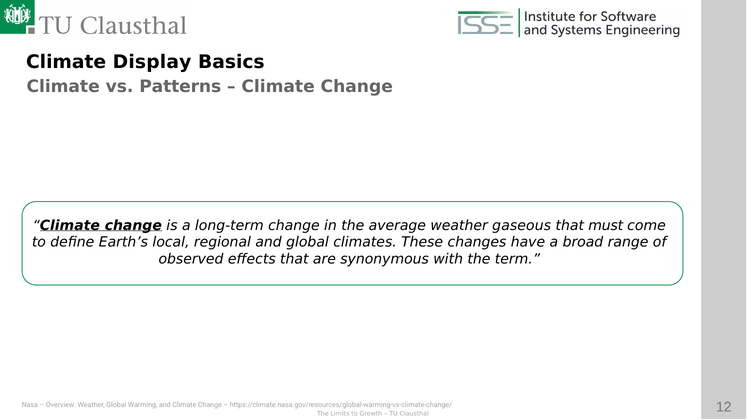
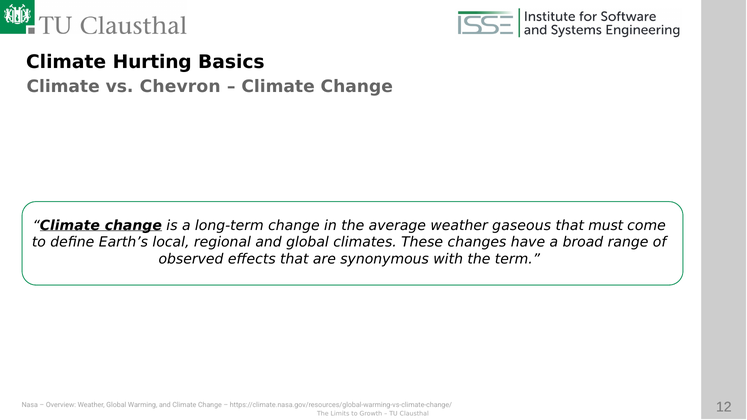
Display: Display -> Hurting
Patterns: Patterns -> Chevron
